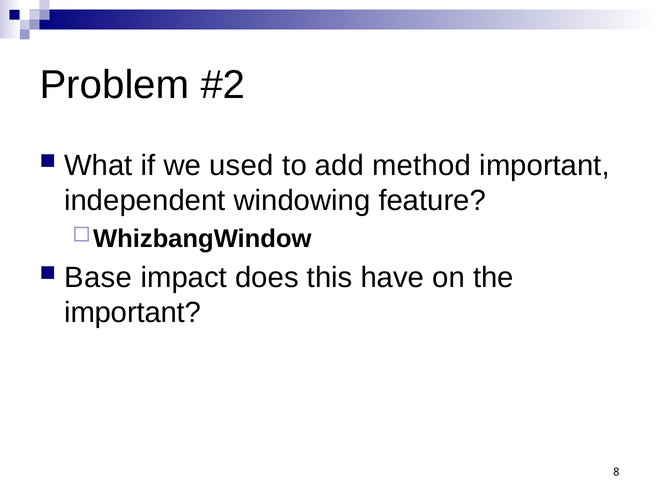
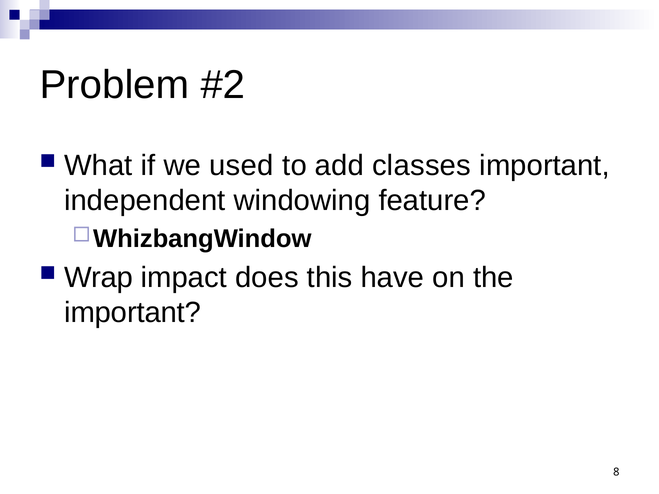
method: method -> classes
Base: Base -> Wrap
